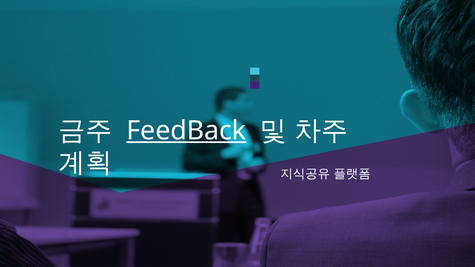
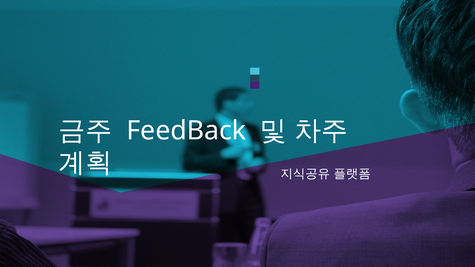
FeedBack underline: present -> none
